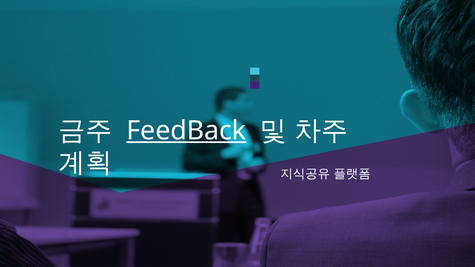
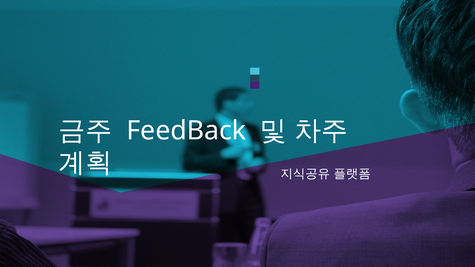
FeedBack underline: present -> none
